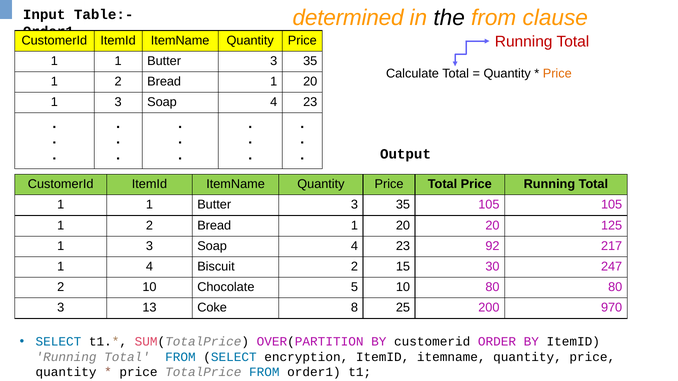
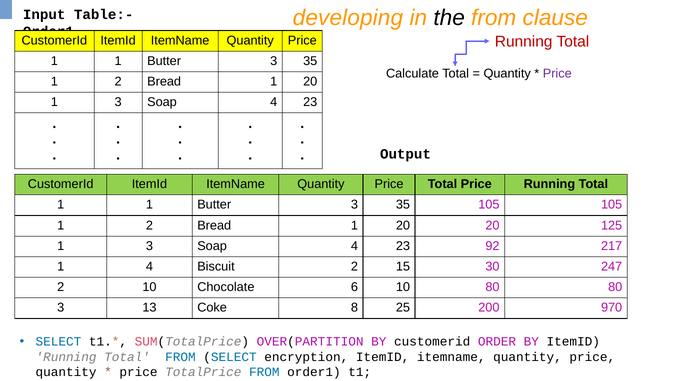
determined: determined -> developing
Price at (557, 74) colour: orange -> purple
5: 5 -> 6
